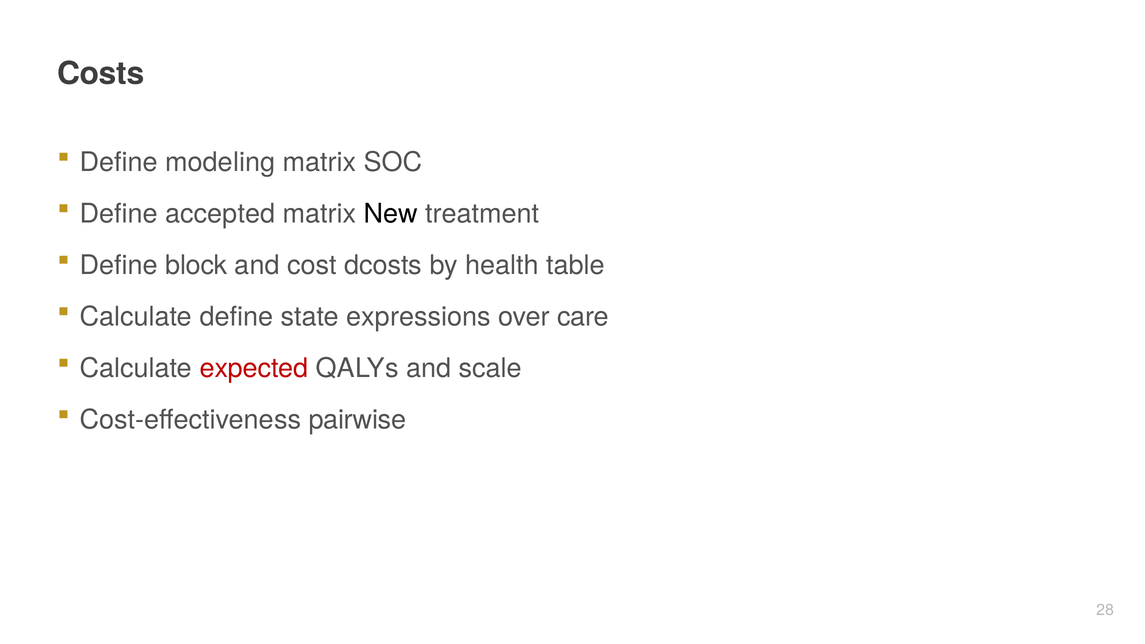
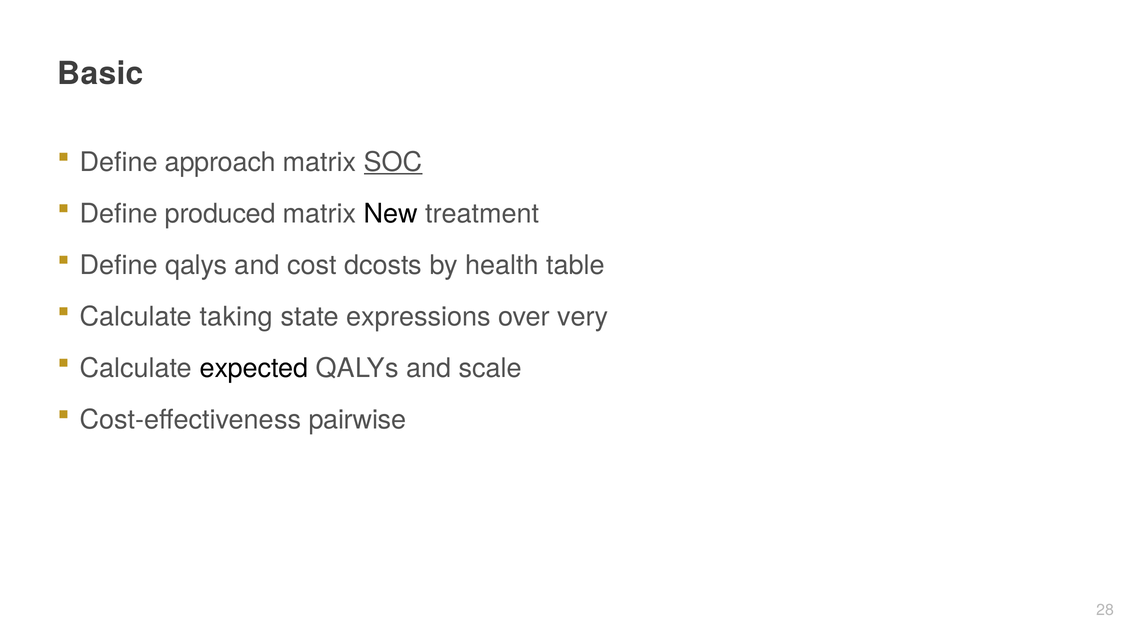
Costs: Costs -> Basic
modeling: modeling -> approach
SOC underline: none -> present
accepted: accepted -> produced
Define block: block -> qalys
Calculate define: define -> taking
care: care -> very
expected colour: red -> black
